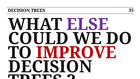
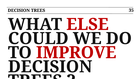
ELSE colour: purple -> red
